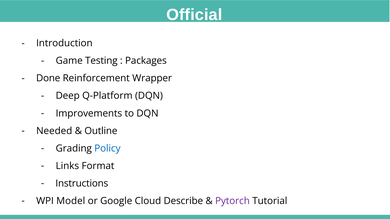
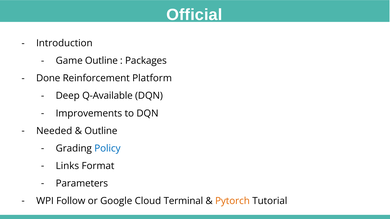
Game Testing: Testing -> Outline
Wrapper: Wrapper -> Platform
Q-Platform: Q-Platform -> Q-Available
Instructions: Instructions -> Parameters
Model: Model -> Follow
Describe: Describe -> Terminal
Pytorch colour: purple -> orange
